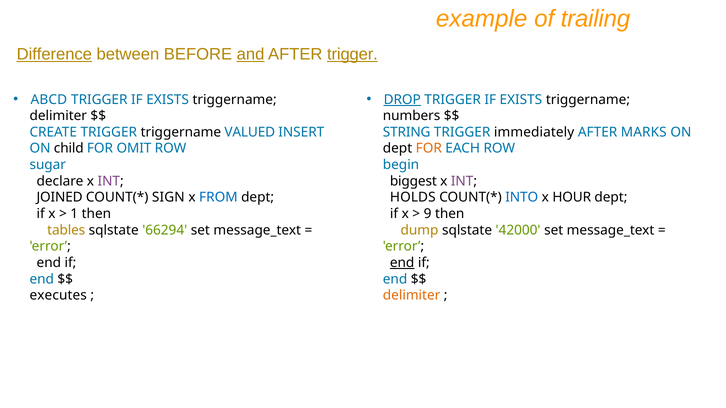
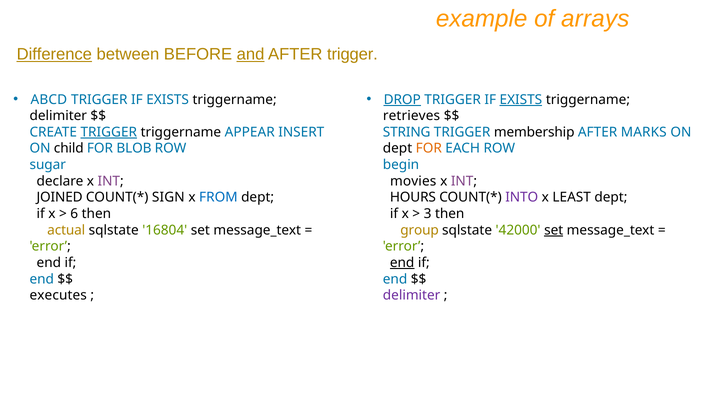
trailing: trailing -> arrays
trigger at (352, 55) underline: present -> none
EXISTS at (521, 100) underline: none -> present
numbers: numbers -> retrieves
TRIGGER at (109, 132) underline: none -> present
VALUED: VALUED -> APPEAR
immediately: immediately -> membership
OMIT: OMIT -> BLOB
biggest: biggest -> movies
HOLDS: HOLDS -> HOURS
INTO colour: blue -> purple
HOUR: HOUR -> LEAST
1: 1 -> 6
9: 9 -> 3
tables: tables -> actual
66294: 66294 -> 16804
dump: dump -> group
set at (554, 230) underline: none -> present
delimiter at (412, 296) colour: orange -> purple
